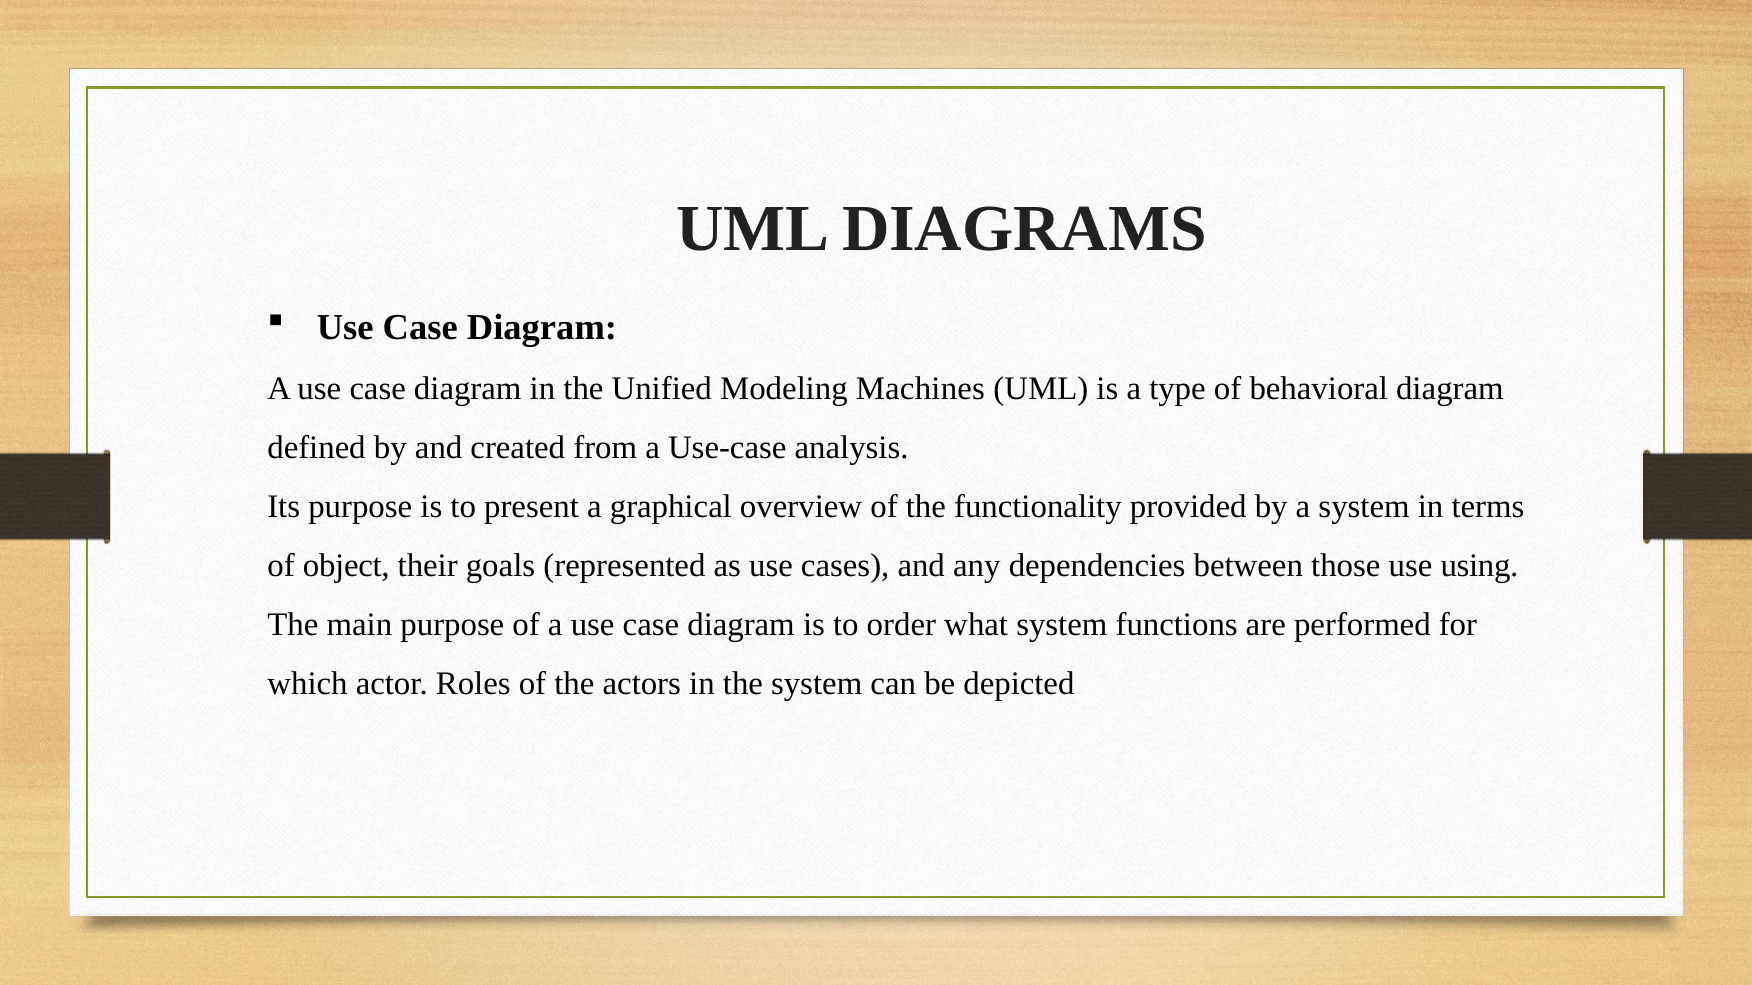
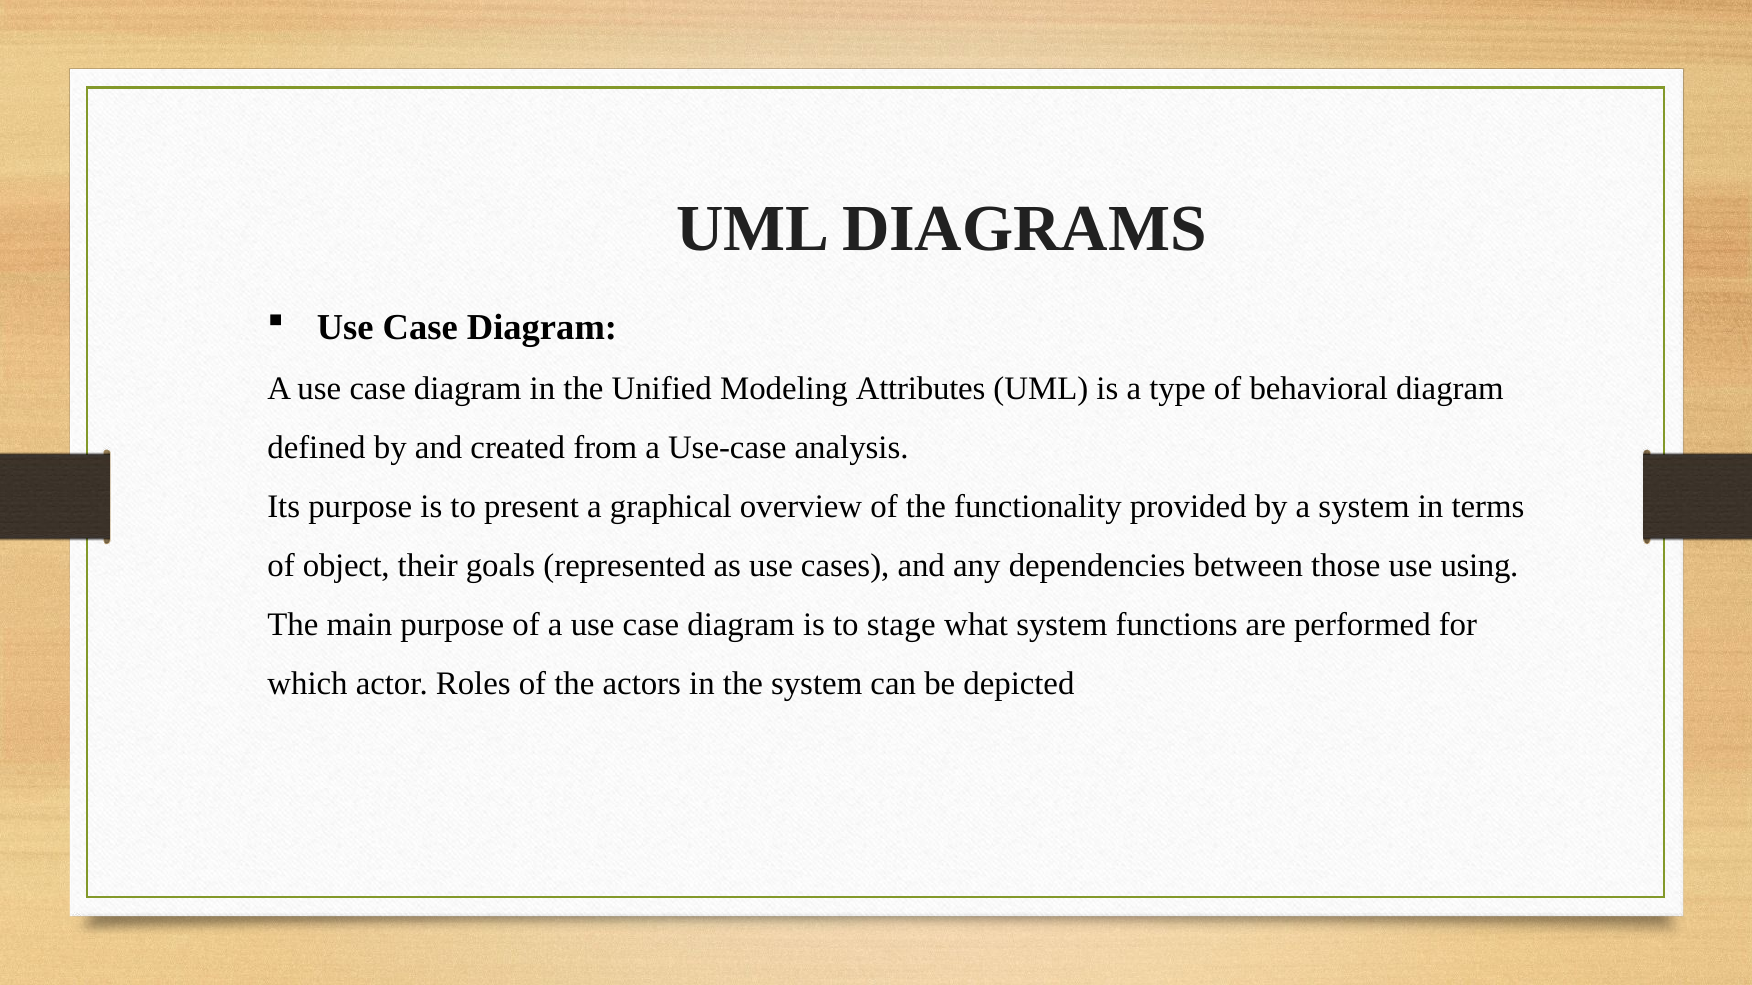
Machines: Machines -> Attributes
order: order -> stage
